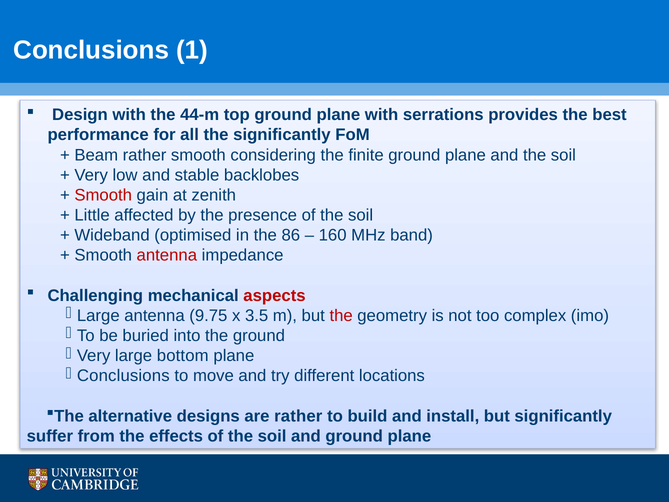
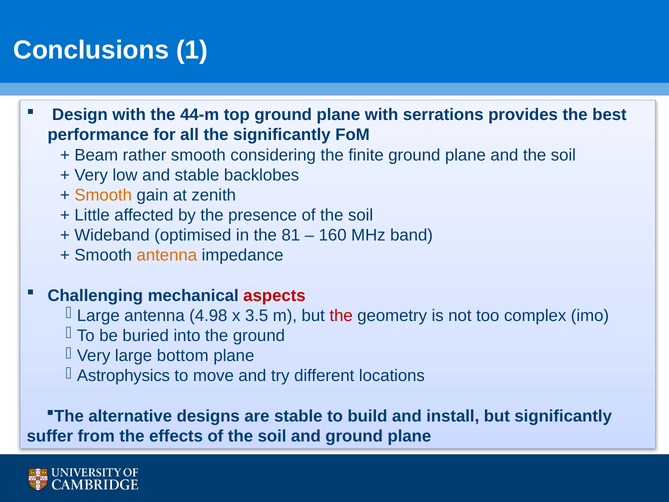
Smooth at (103, 195) colour: red -> orange
86: 86 -> 81
antenna at (167, 255) colour: red -> orange
9.75: 9.75 -> 4.98
Conclusions at (123, 376): Conclusions -> Astrophysics
are rather: rather -> stable
